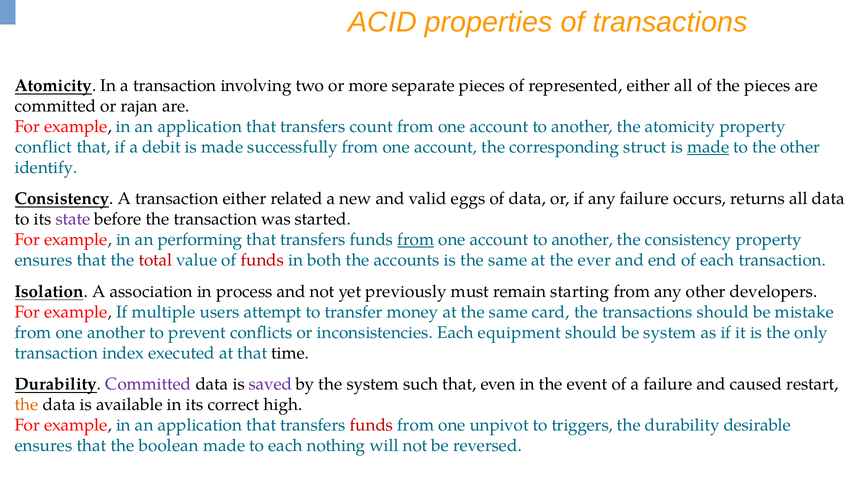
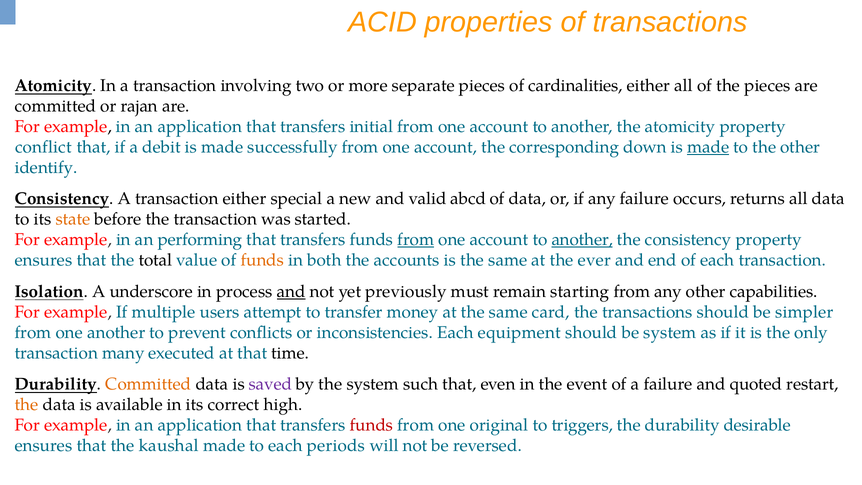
represented: represented -> cardinalities
count: count -> initial
struct: struct -> down
related: related -> special
eggs: eggs -> abcd
state colour: purple -> orange
another at (582, 240) underline: none -> present
total colour: red -> black
funds at (262, 260) colour: red -> orange
association: association -> underscore
and at (291, 291) underline: none -> present
developers: developers -> capabilities
mistake: mistake -> simpler
index: index -> many
Committed at (148, 384) colour: purple -> orange
caused: caused -> quoted
unpivot: unpivot -> original
boolean: boolean -> kaushal
nothing: nothing -> periods
